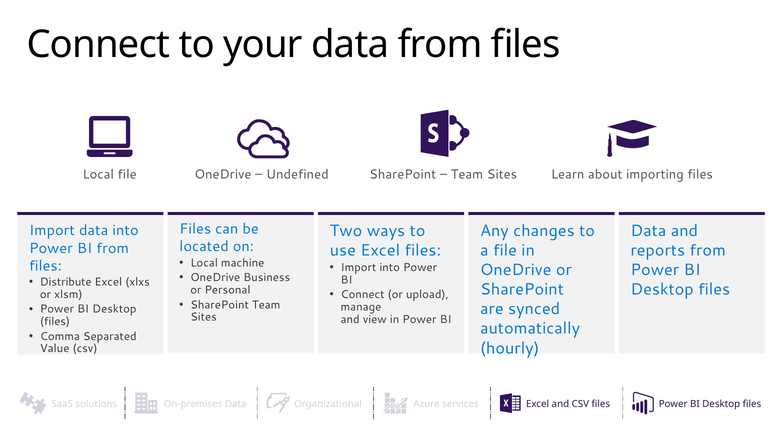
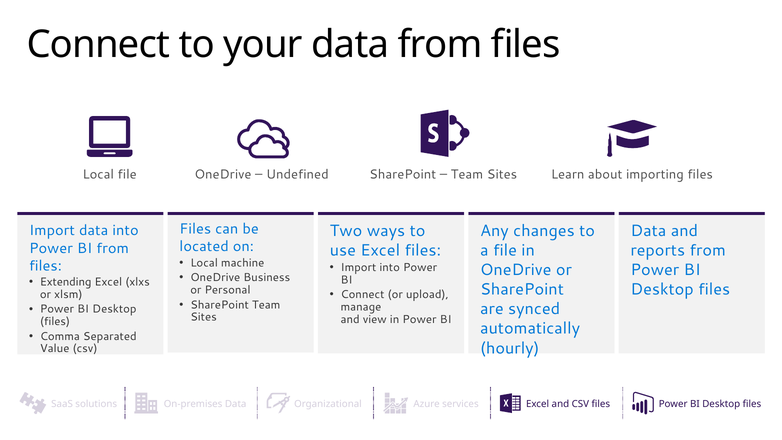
Distribute: Distribute -> Extending
